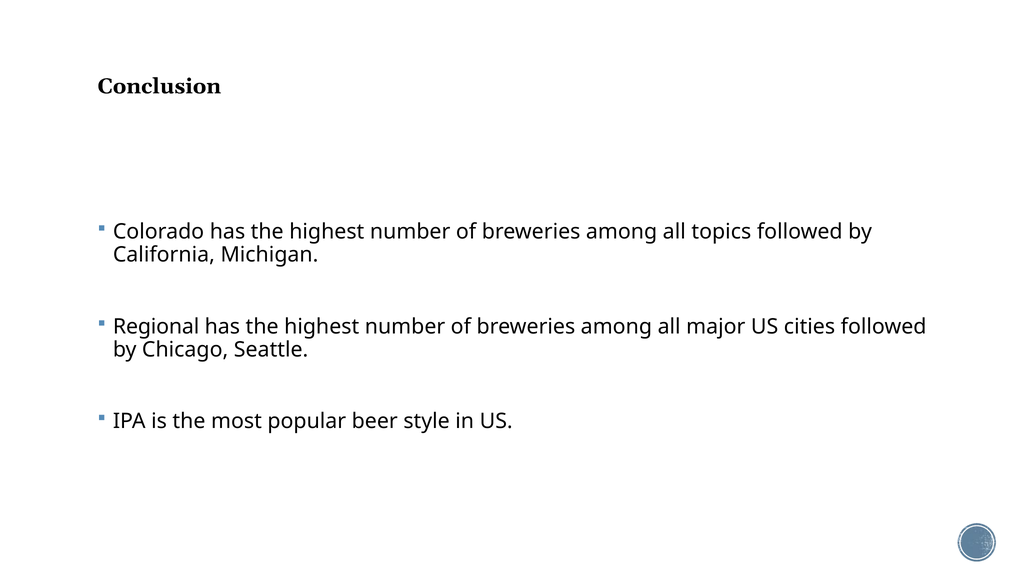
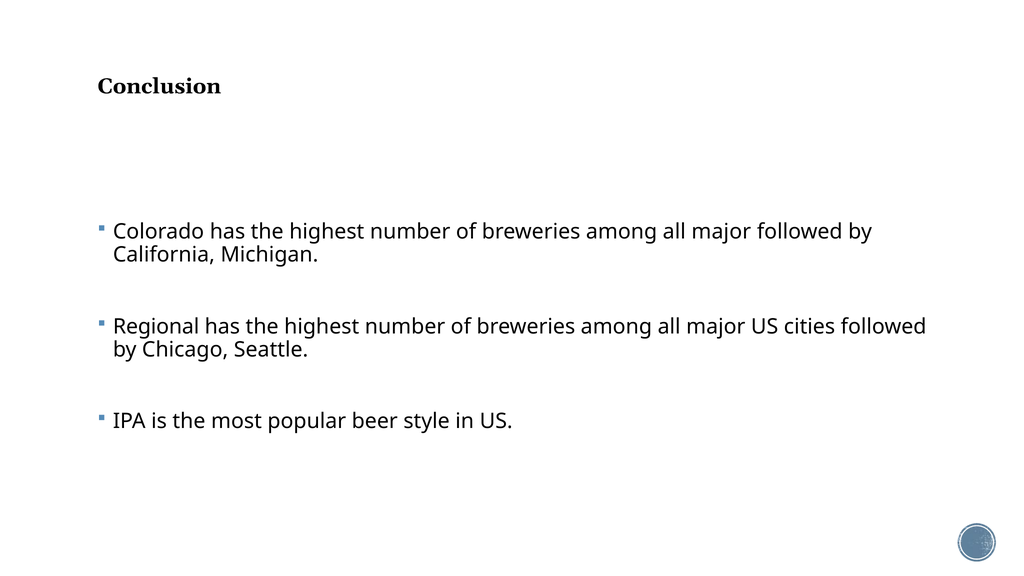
topics at (721, 232): topics -> major
